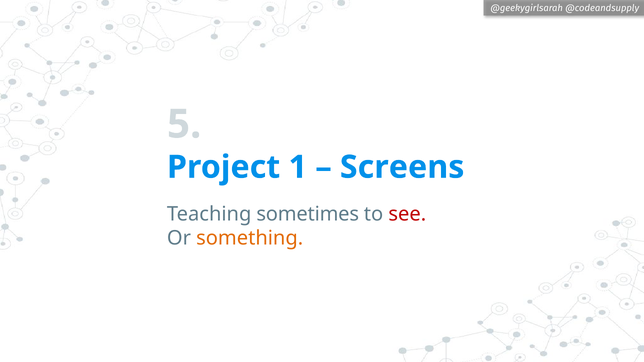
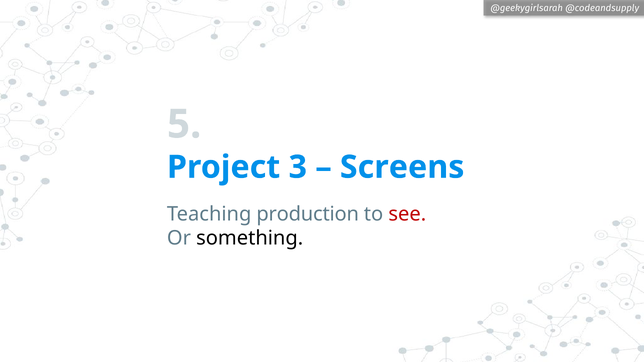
1: 1 -> 3
sometimes: sometimes -> production
something colour: orange -> black
